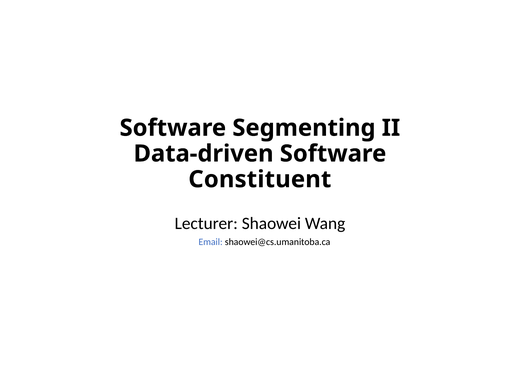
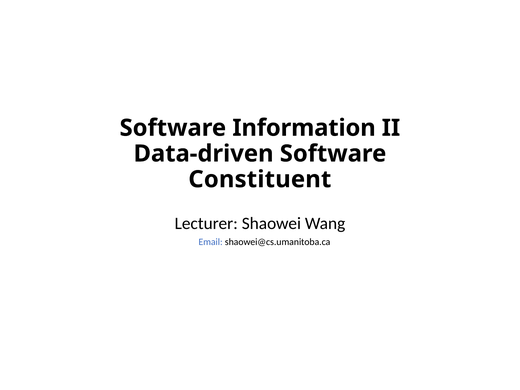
Segmenting: Segmenting -> Information
